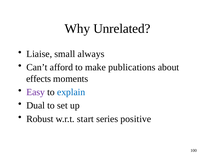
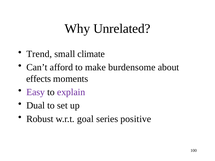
Liaise: Liaise -> Trend
always: always -> climate
publications: publications -> burdensome
explain colour: blue -> purple
start: start -> goal
